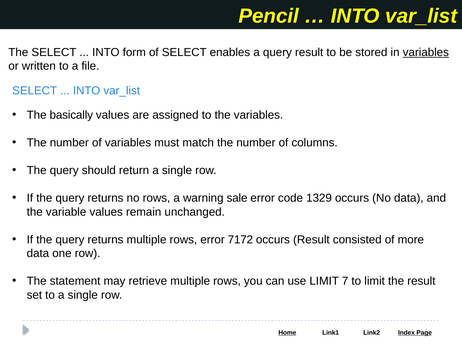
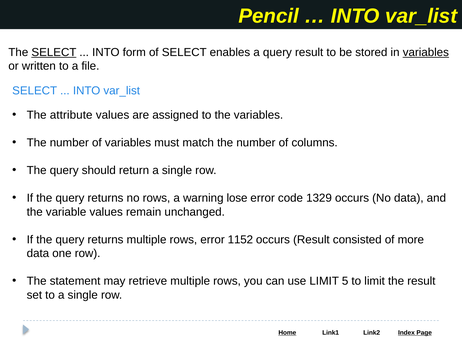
SELECT at (54, 52) underline: none -> present
basically: basically -> attribute
sale: sale -> lose
7172: 7172 -> 1152
7: 7 -> 5
